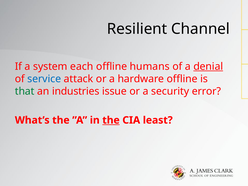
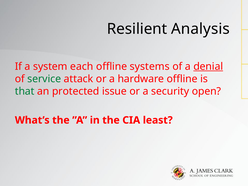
Channel: Channel -> Analysis
humans: humans -> systems
service colour: blue -> green
industries: industries -> protected
error: error -> open
the at (111, 120) underline: present -> none
